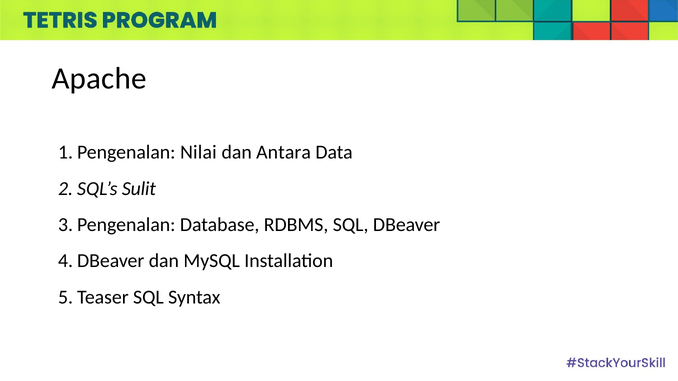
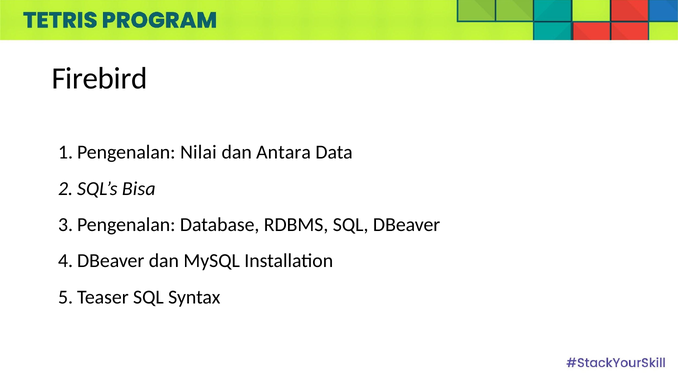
Apache: Apache -> Firebird
Sulit: Sulit -> Bisa
